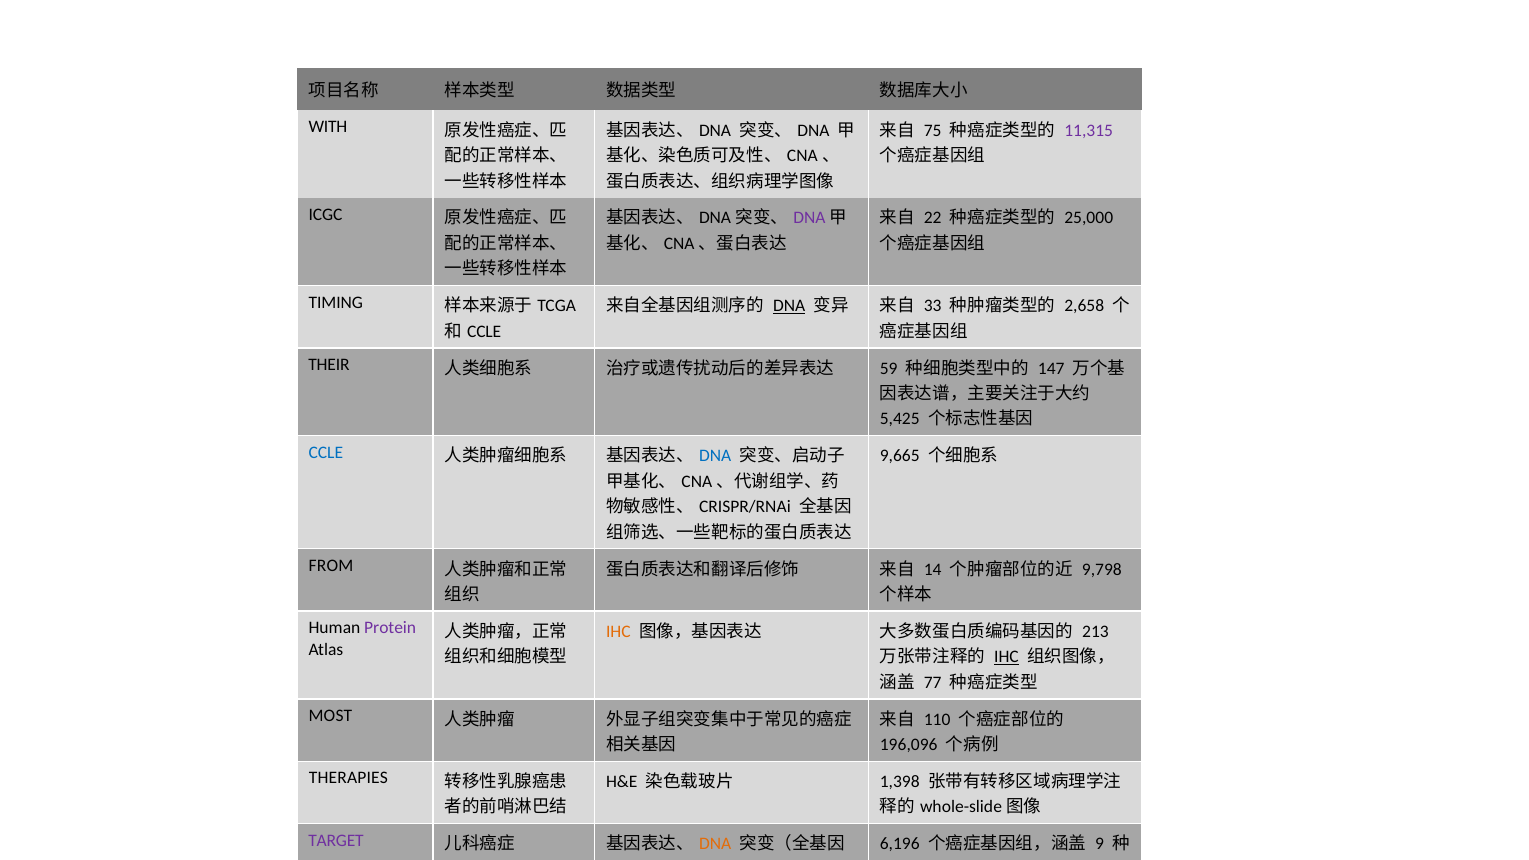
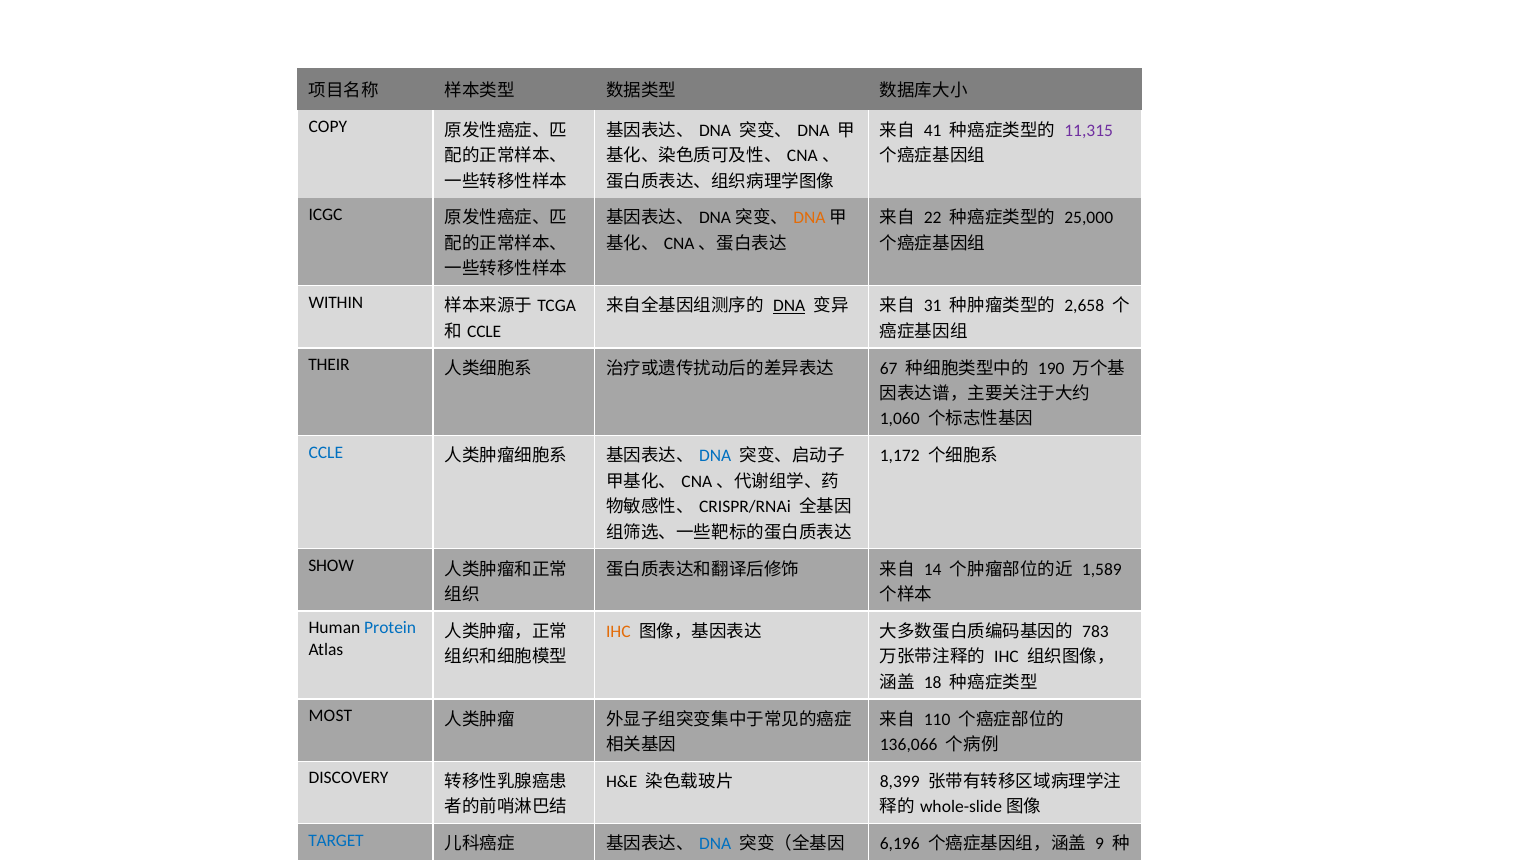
WITH: WITH -> COPY
75: 75 -> 41
DNA at (809, 218) colour: purple -> orange
TIMING: TIMING -> WITHIN
33: 33 -> 31
59: 59 -> 67
147: 147 -> 190
5,425: 5,425 -> 1,060
9,665: 9,665 -> 1,172
FROM: FROM -> SHOW
9,798: 9,798 -> 1,589
Protein colour: purple -> blue
213: 213 -> 783
IHC at (1007, 657) underline: present -> none
77: 77 -> 18
196,096: 196,096 -> 136,066
THERAPIES: THERAPIES -> DISCOVERY
1,398: 1,398 -> 8,399
TARGET colour: purple -> blue
DNA at (715, 844) colour: orange -> blue
